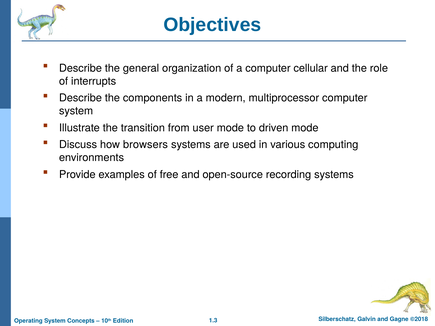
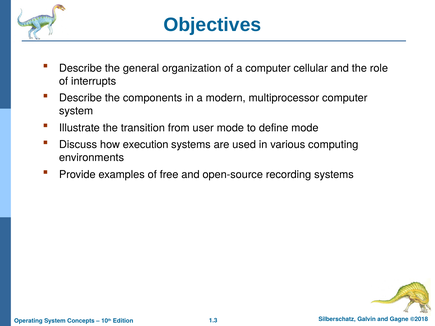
driven: driven -> define
browsers: browsers -> execution
